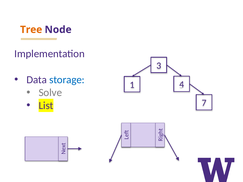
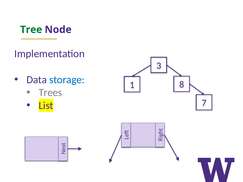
Tree colour: orange -> green
4: 4 -> 8
Solve: Solve -> Trees
